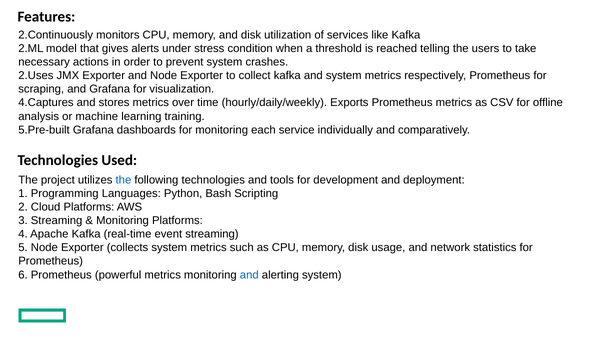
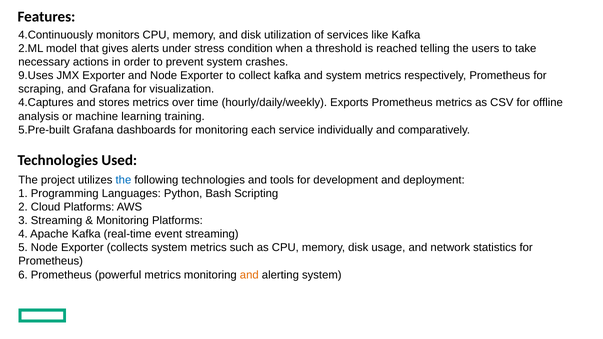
2.Continuously: 2.Continuously -> 4.Continuously
2.Uses: 2.Uses -> 9.Uses
and at (249, 275) colour: blue -> orange
